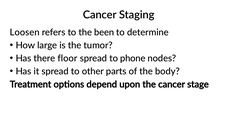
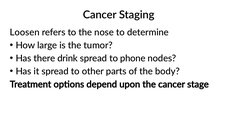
been: been -> nose
floor: floor -> drink
